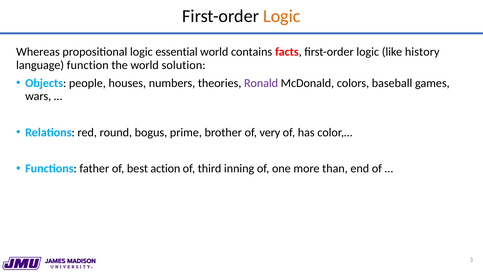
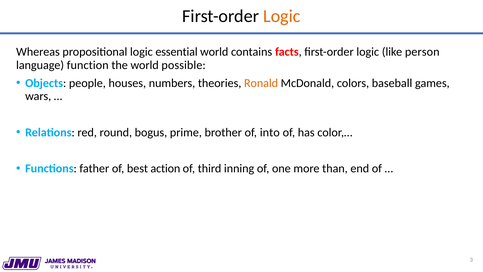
history: history -> person
solution: solution -> possible
Ronald colour: purple -> orange
very: very -> into
